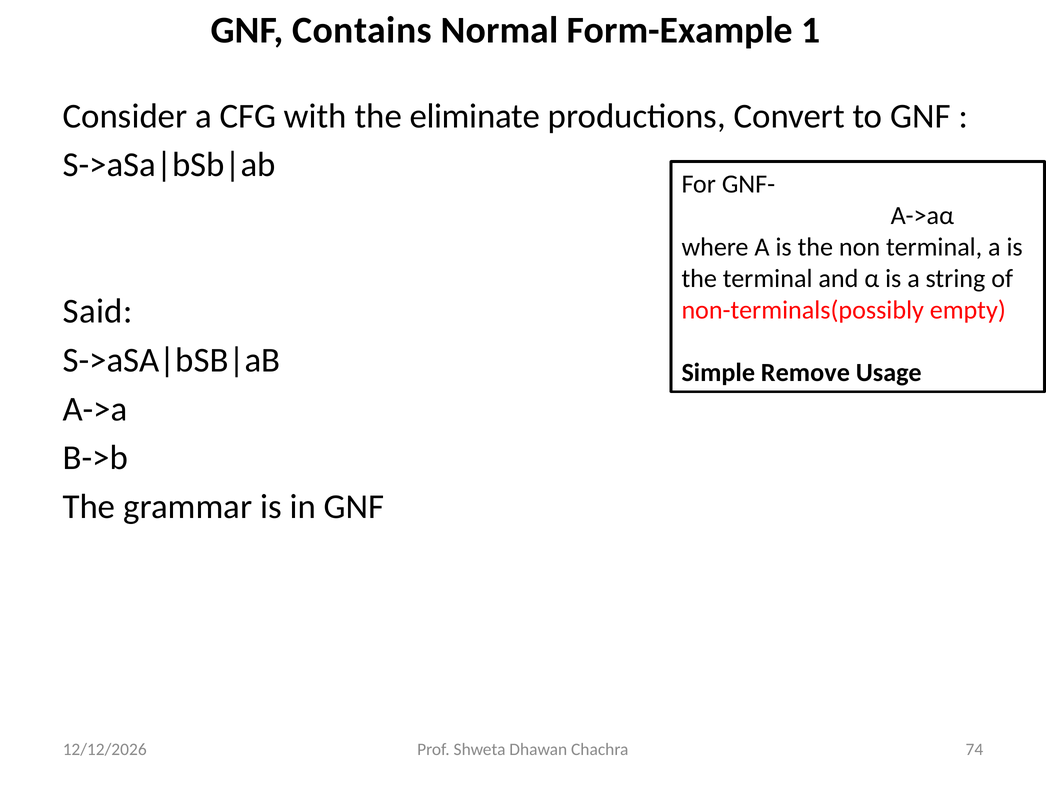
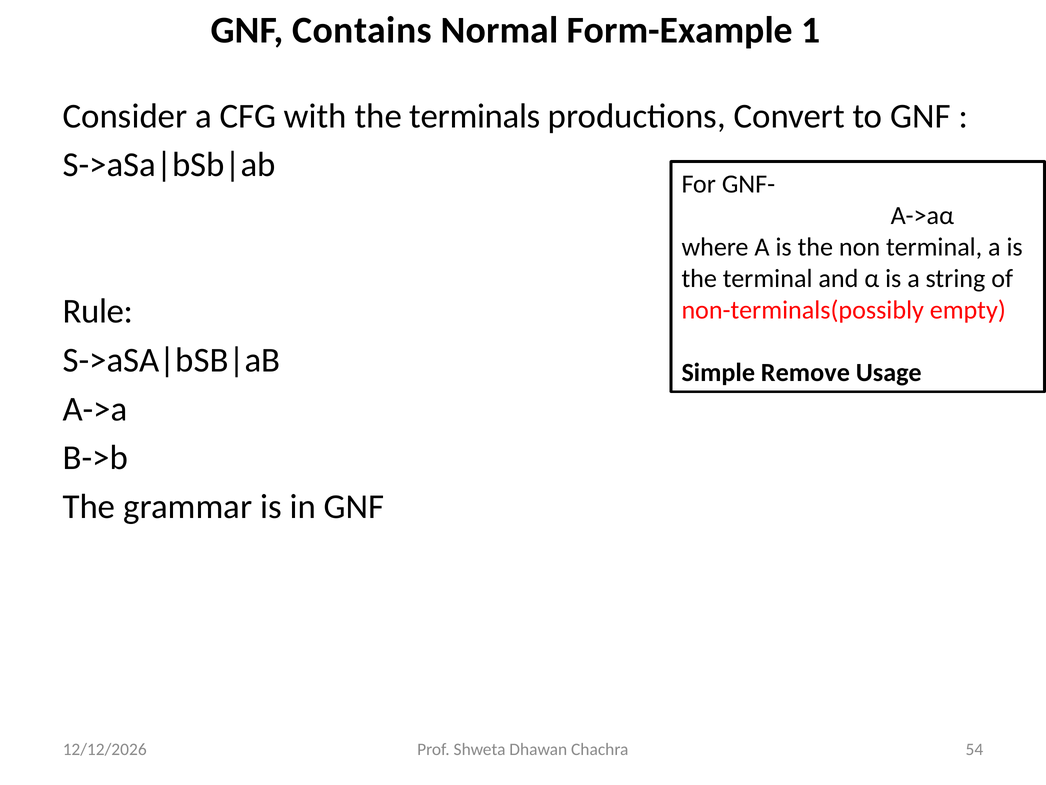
eliminate: eliminate -> terminals
Said: Said -> Rule
74: 74 -> 54
